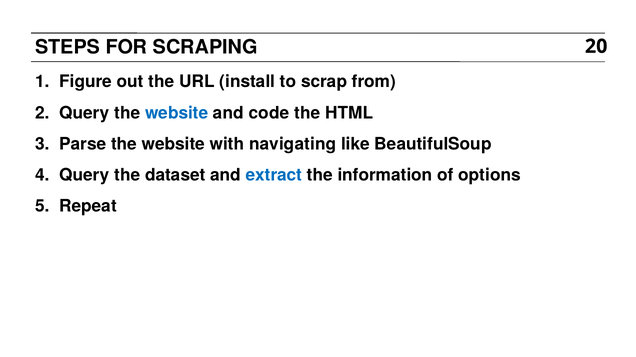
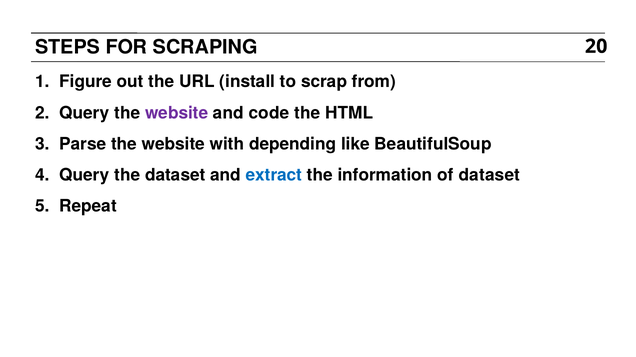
website at (177, 113) colour: blue -> purple
navigating: navigating -> depending
of options: options -> dataset
